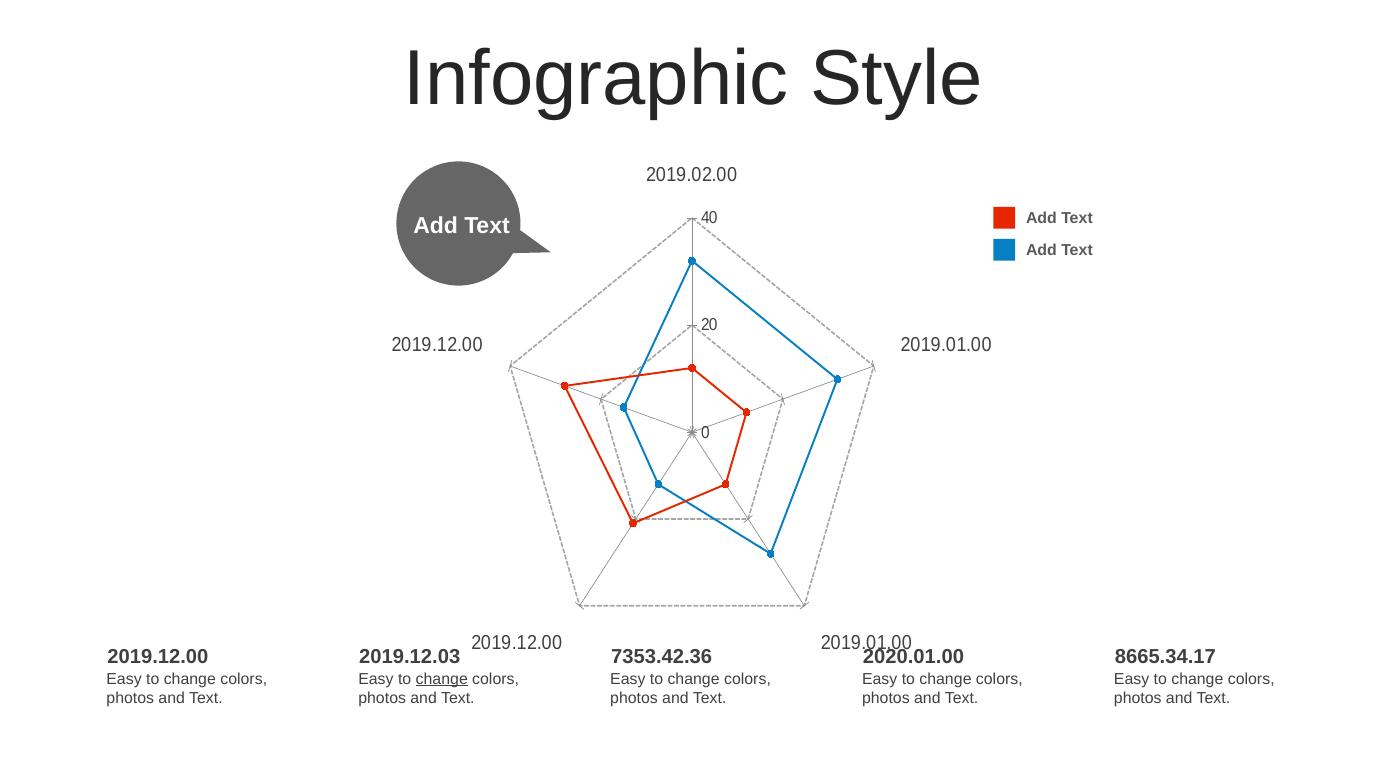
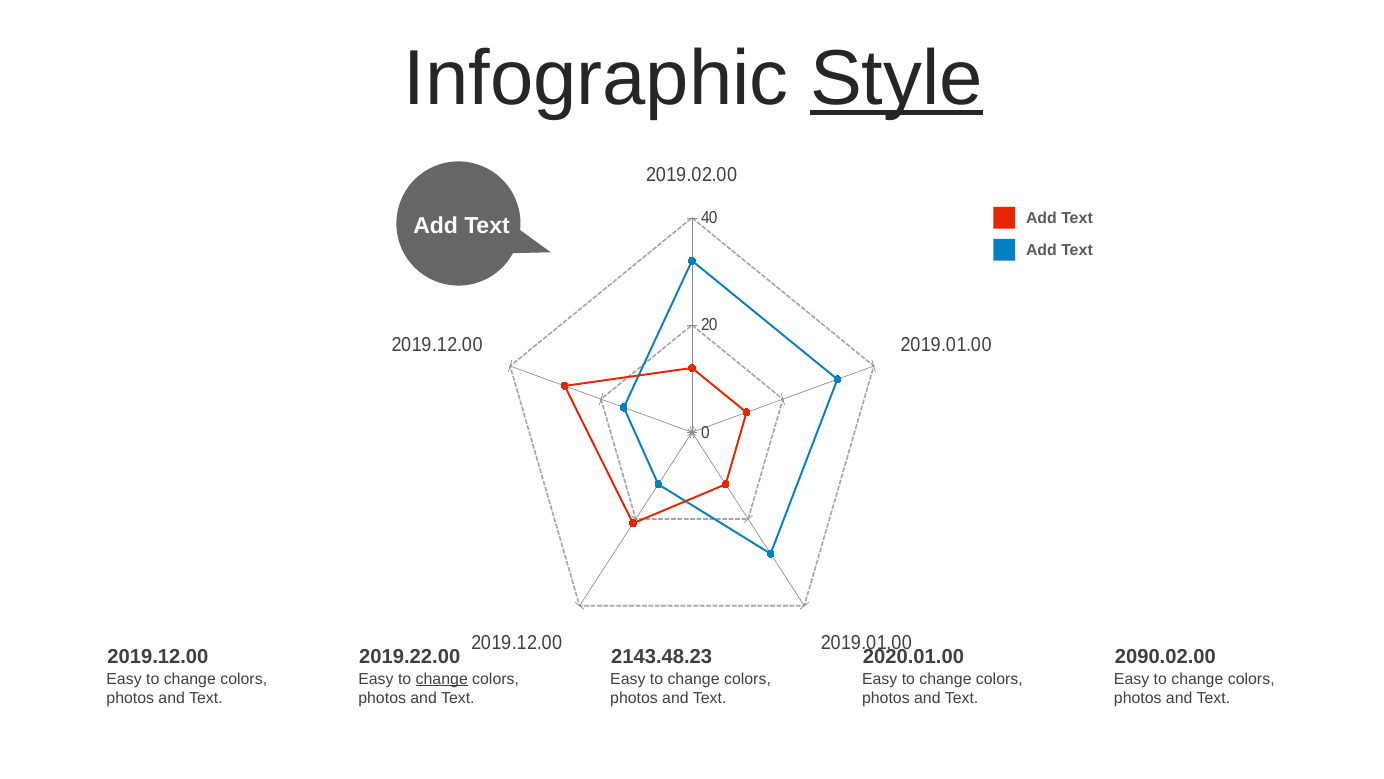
Style underline: none -> present
2019.12.03: 2019.12.03 -> 2019.22.00
7353.42.36: 7353.42.36 -> 2143.48.23
8665.34.17: 8665.34.17 -> 2090.02.00
